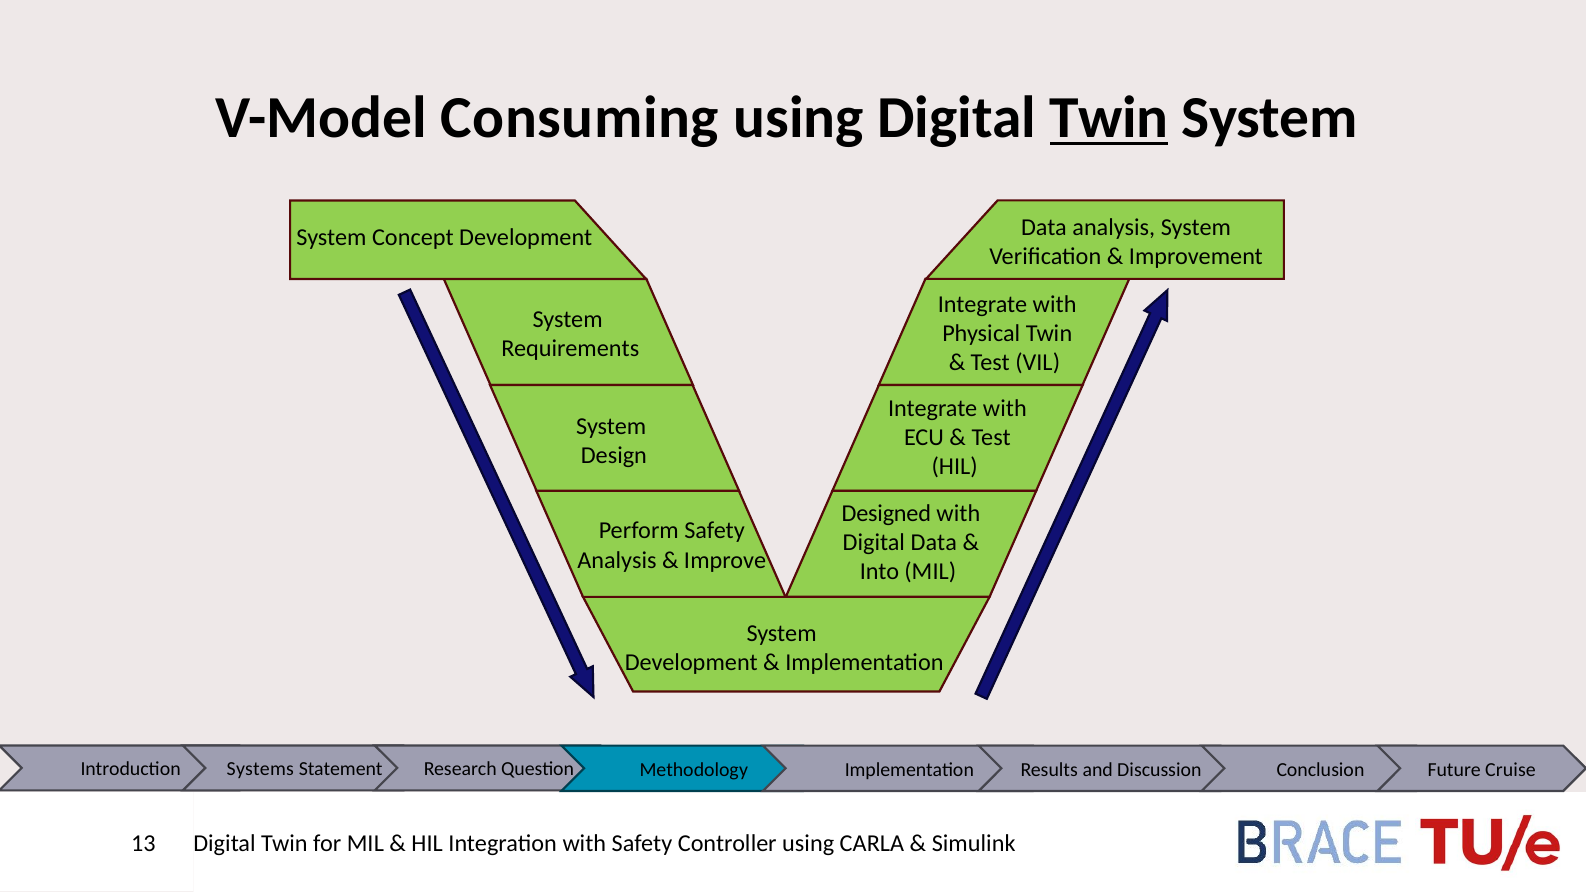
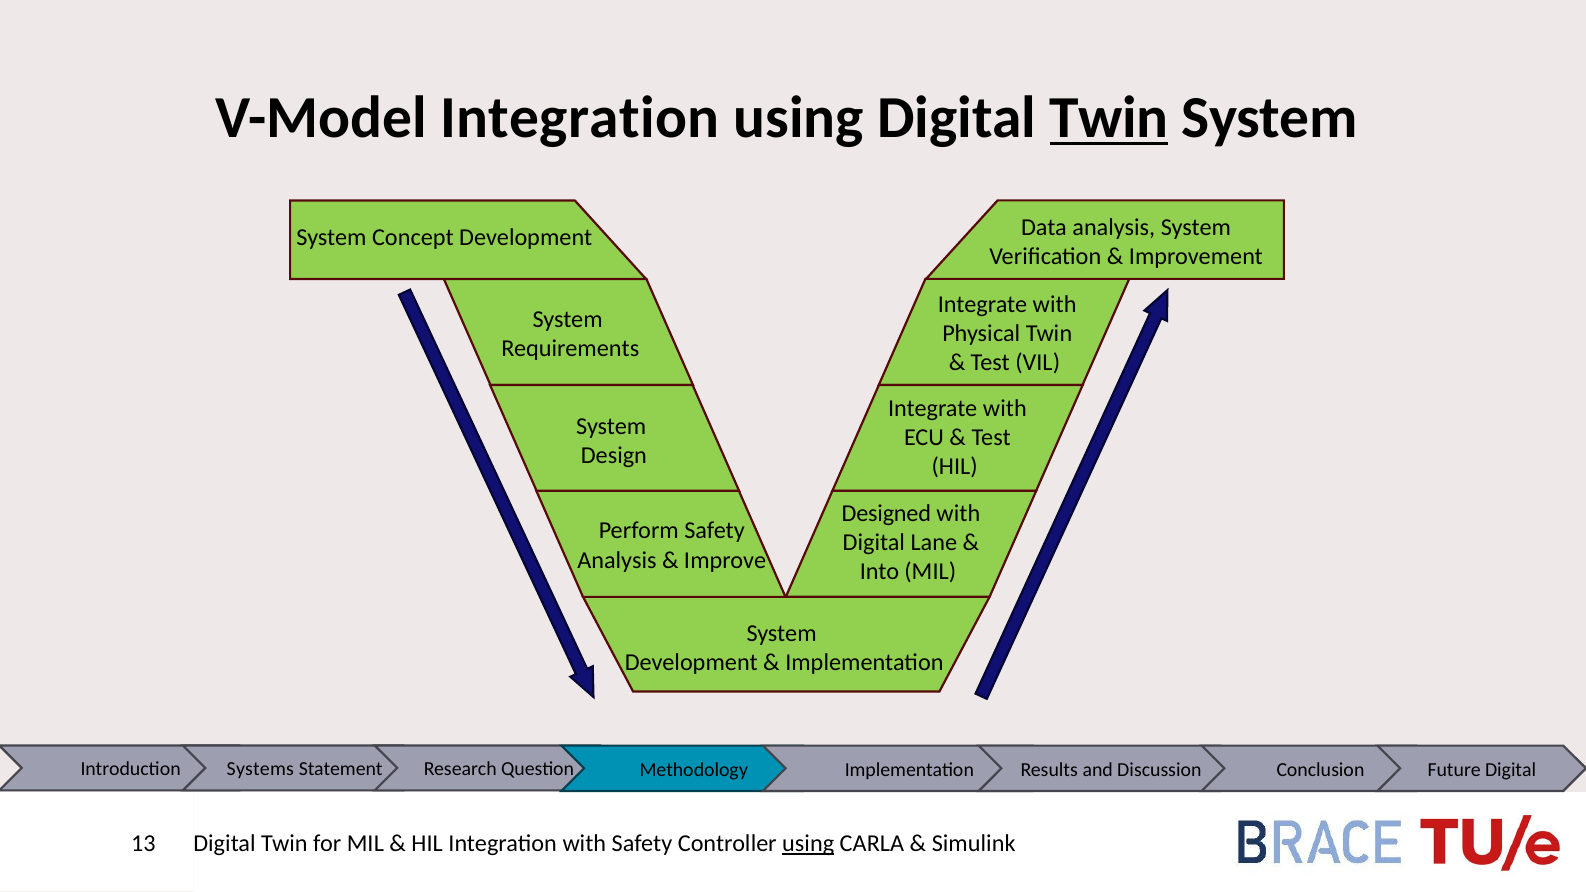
V-Model Consuming: Consuming -> Integration
Digital Data: Data -> Lane
Future Cruise: Cruise -> Digital
using at (808, 844) underline: none -> present
